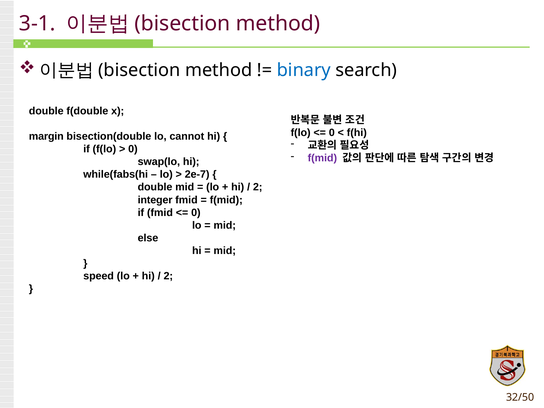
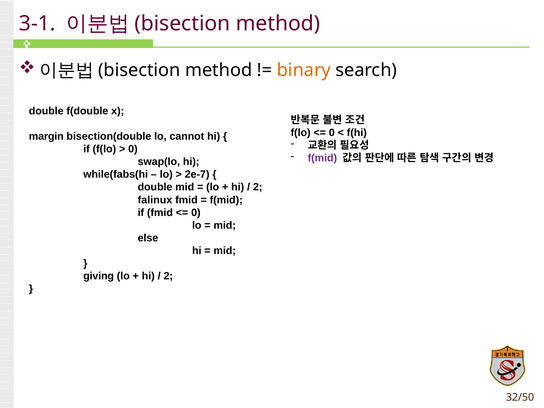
binary colour: blue -> orange
integer: integer -> falinux
speed: speed -> giving
